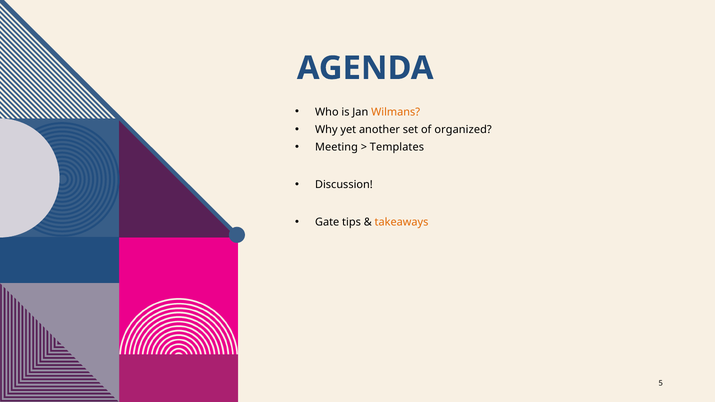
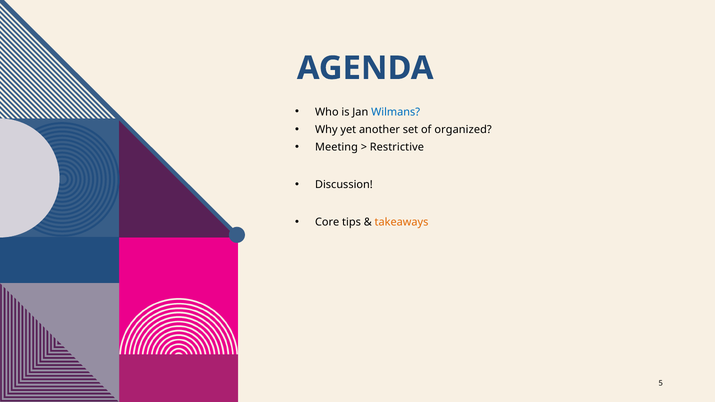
Wilmans colour: orange -> blue
Templates: Templates -> Restrictive
Gate: Gate -> Core
